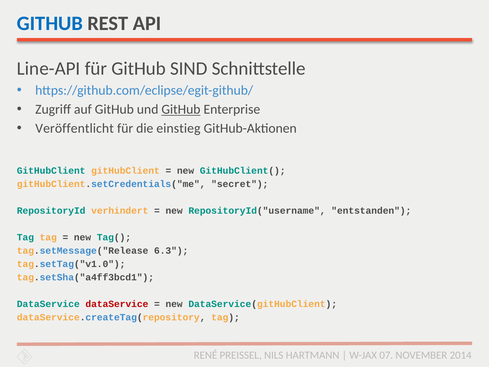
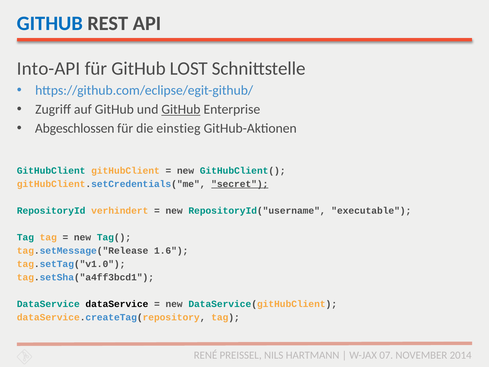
Line-API: Line-API -> Into-API
SIND: SIND -> LOST
Veröffentlicht: Veröffentlicht -> Abgeschlossen
secret underline: none -> present
entstanden: entstanden -> executable
6.3: 6.3 -> 1.6
dataService at (117, 304) colour: red -> black
